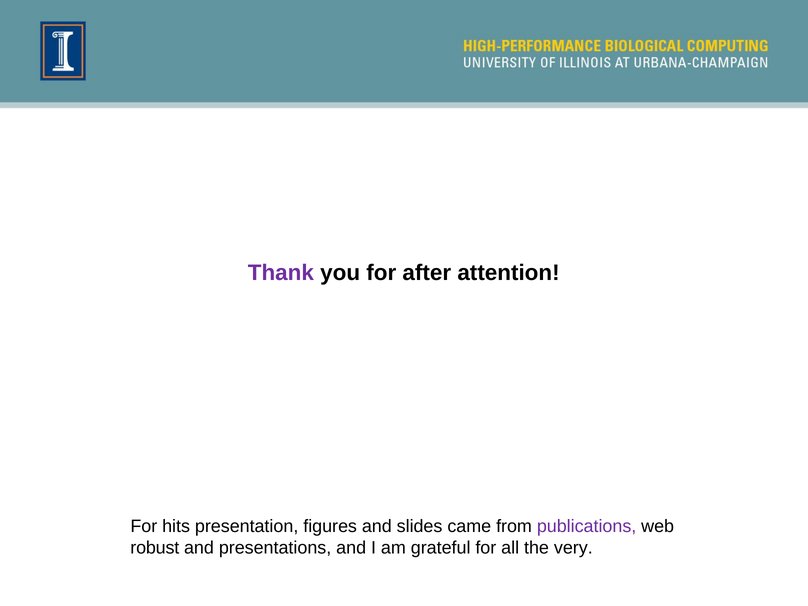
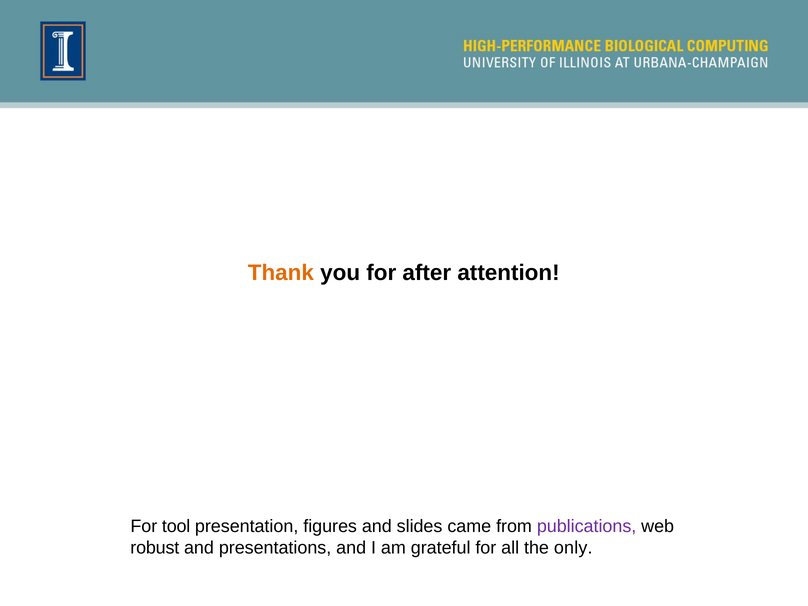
Thank colour: purple -> orange
hits: hits -> tool
very: very -> only
